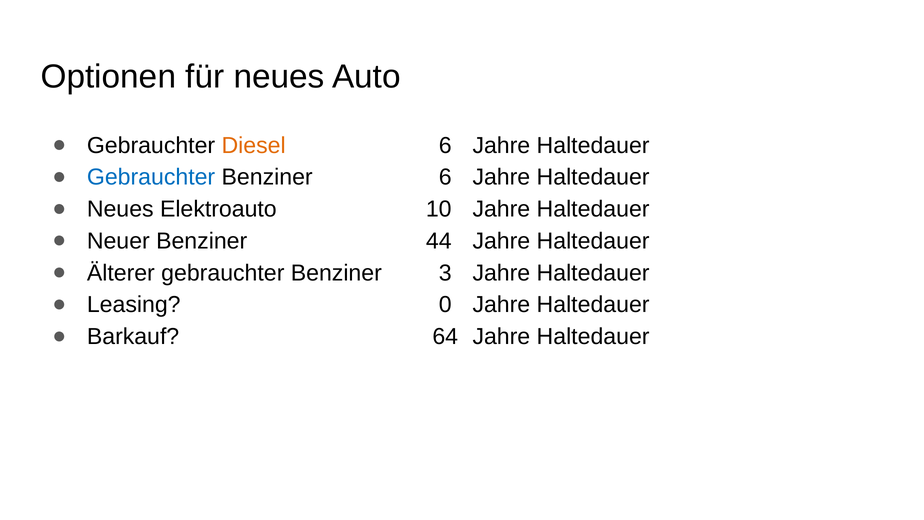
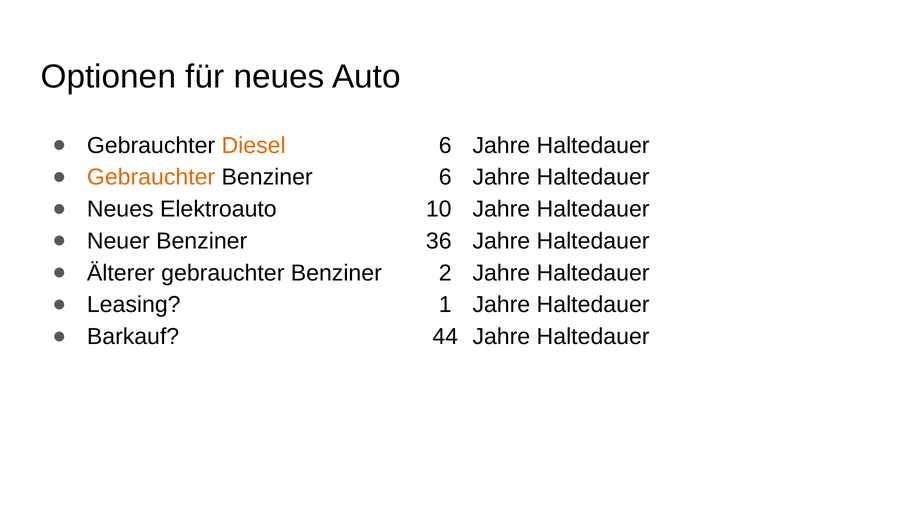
Gebrauchter at (151, 177) colour: blue -> orange
44: 44 -> 36
3: 3 -> 2
0: 0 -> 1
64: 64 -> 44
